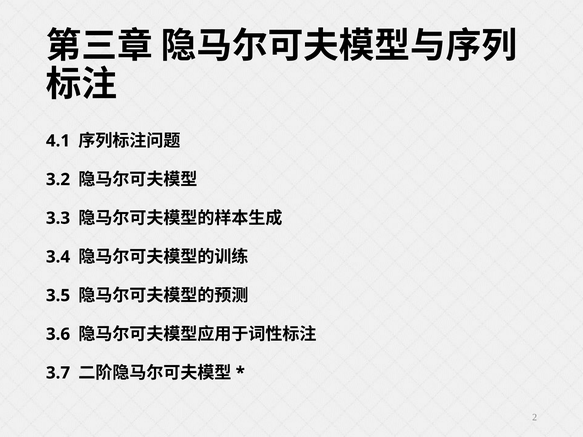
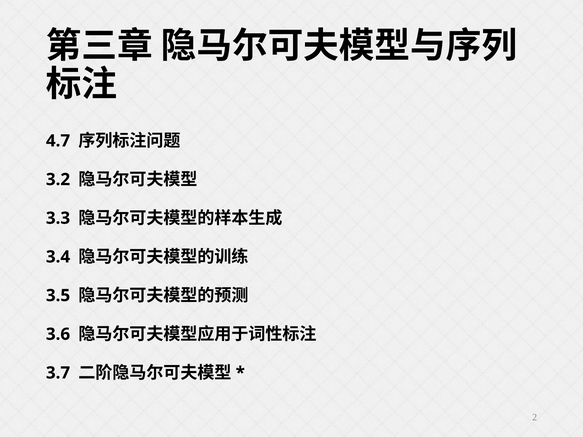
4.1: 4.1 -> 4.7
